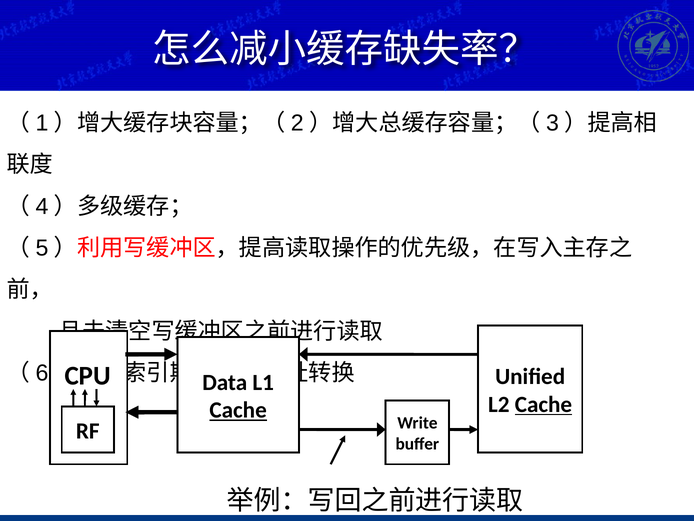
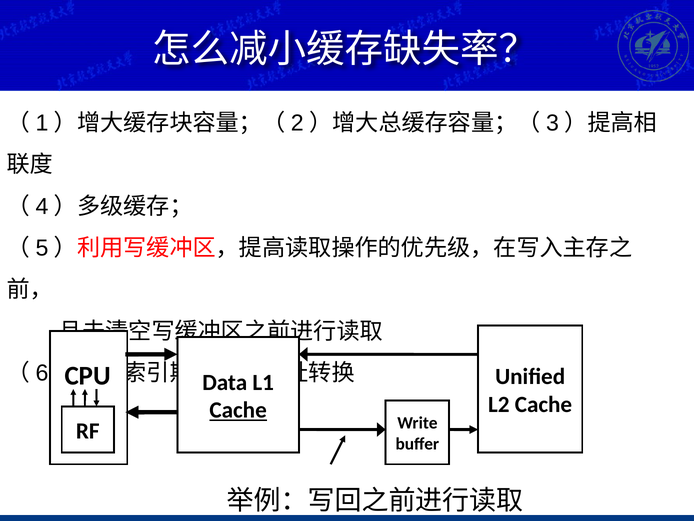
Cache at (543, 404) underline: present -> none
